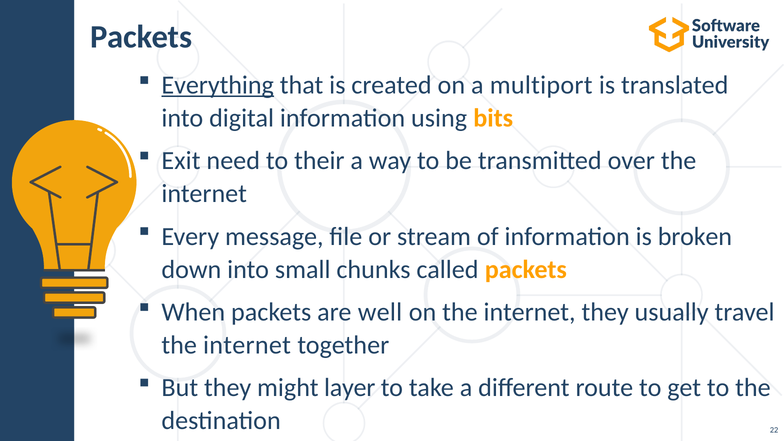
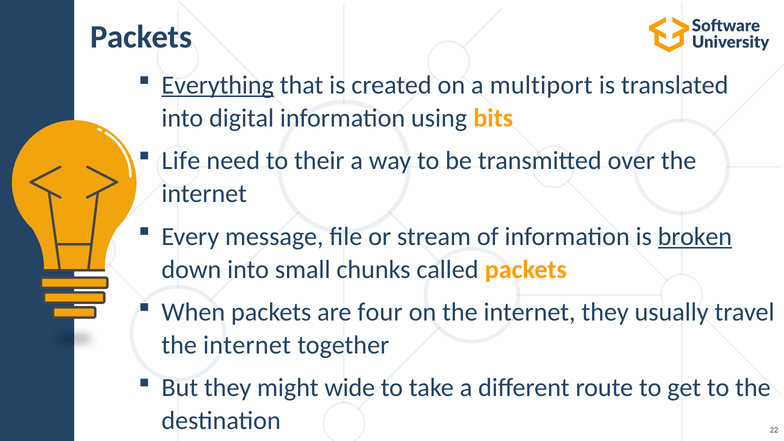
Exit: Exit -> Life
broken underline: none -> present
well: well -> four
layer: layer -> wide
